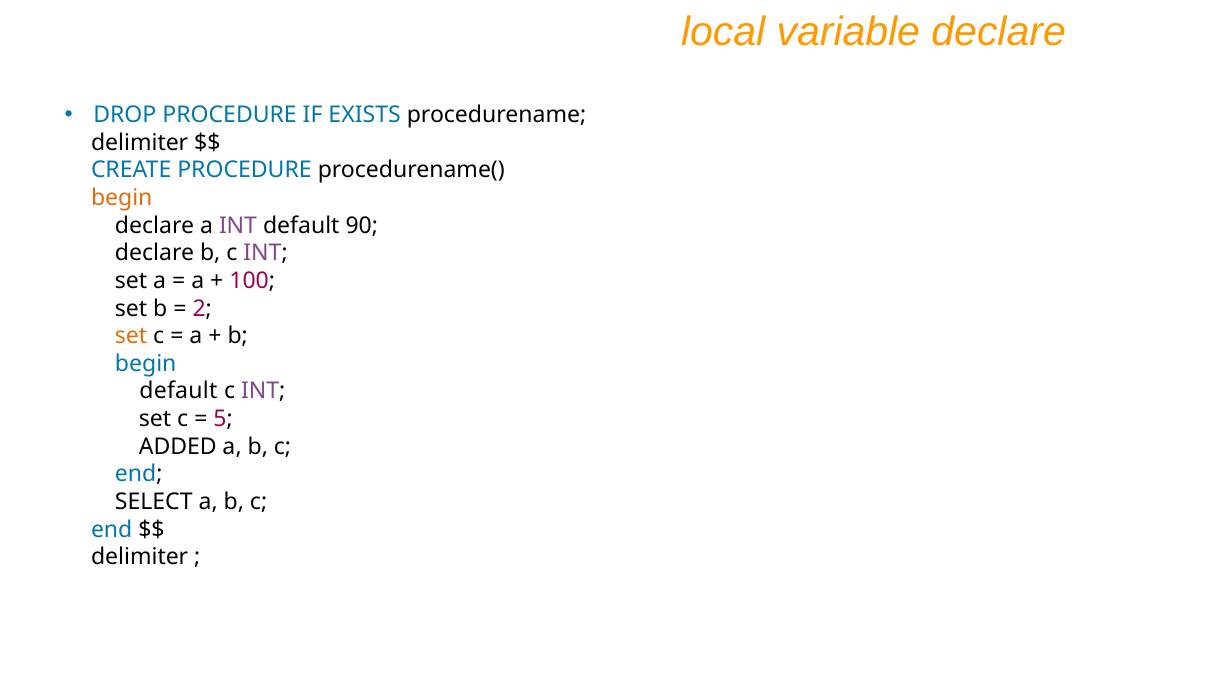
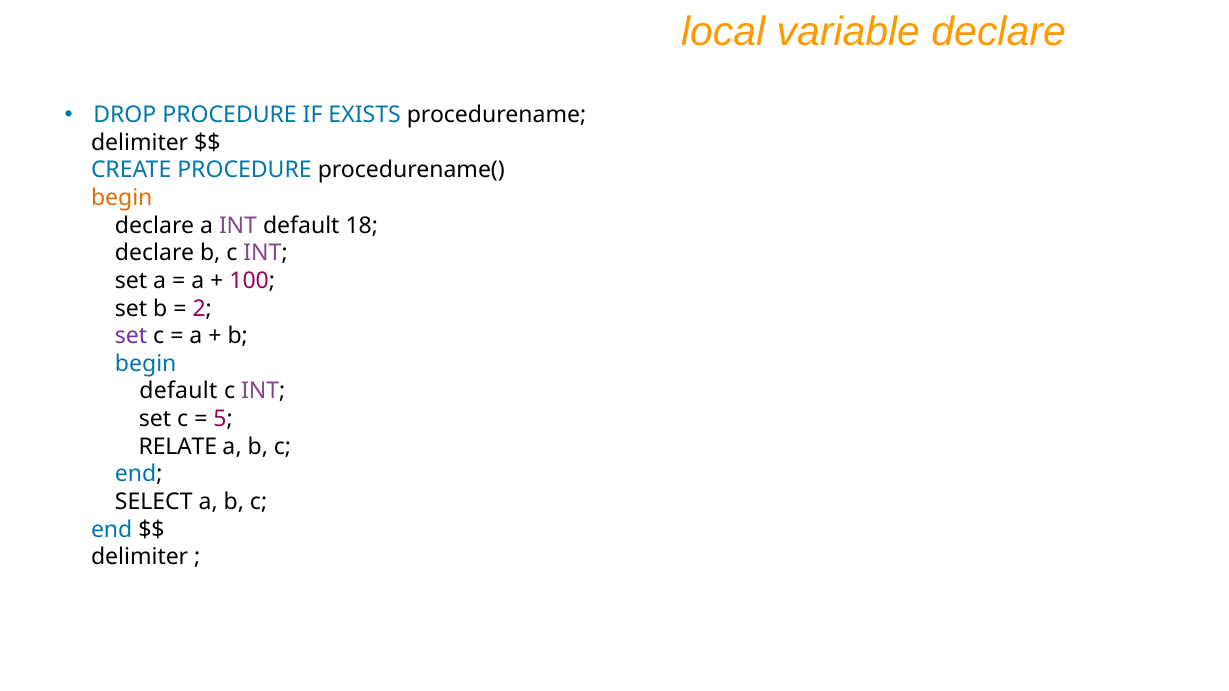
90: 90 -> 18
set at (131, 336) colour: orange -> purple
ADDED: ADDED -> RELATE
